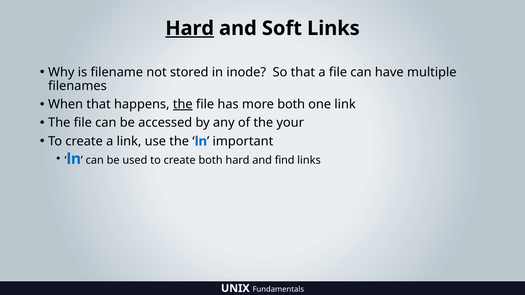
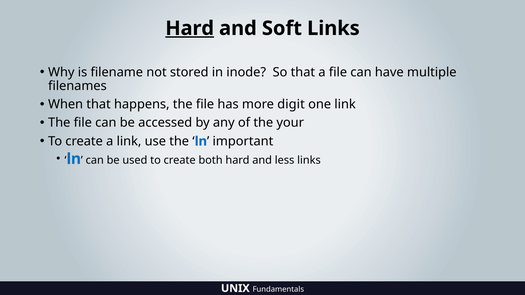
the at (183, 104) underline: present -> none
more both: both -> digit
find: find -> less
